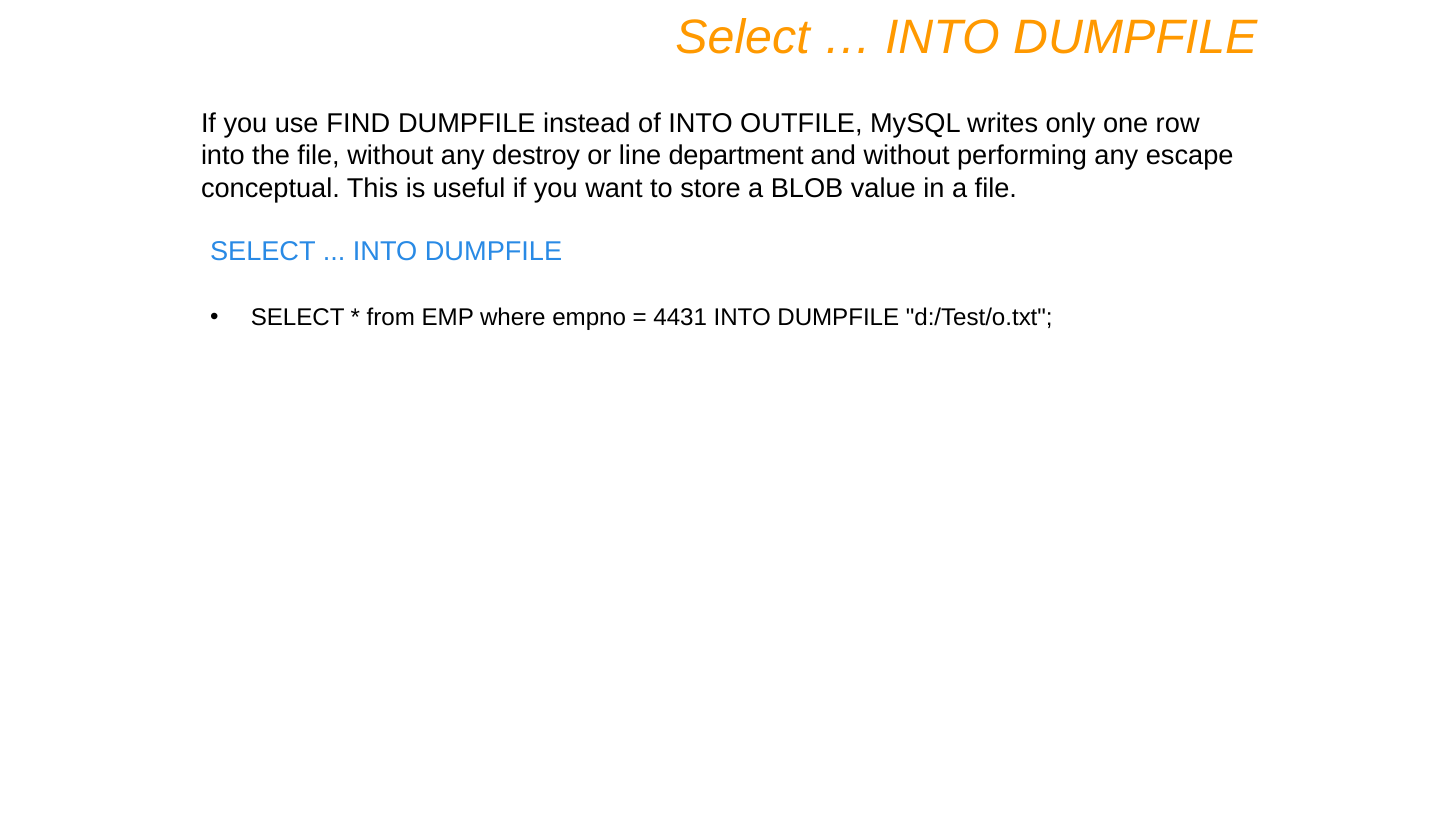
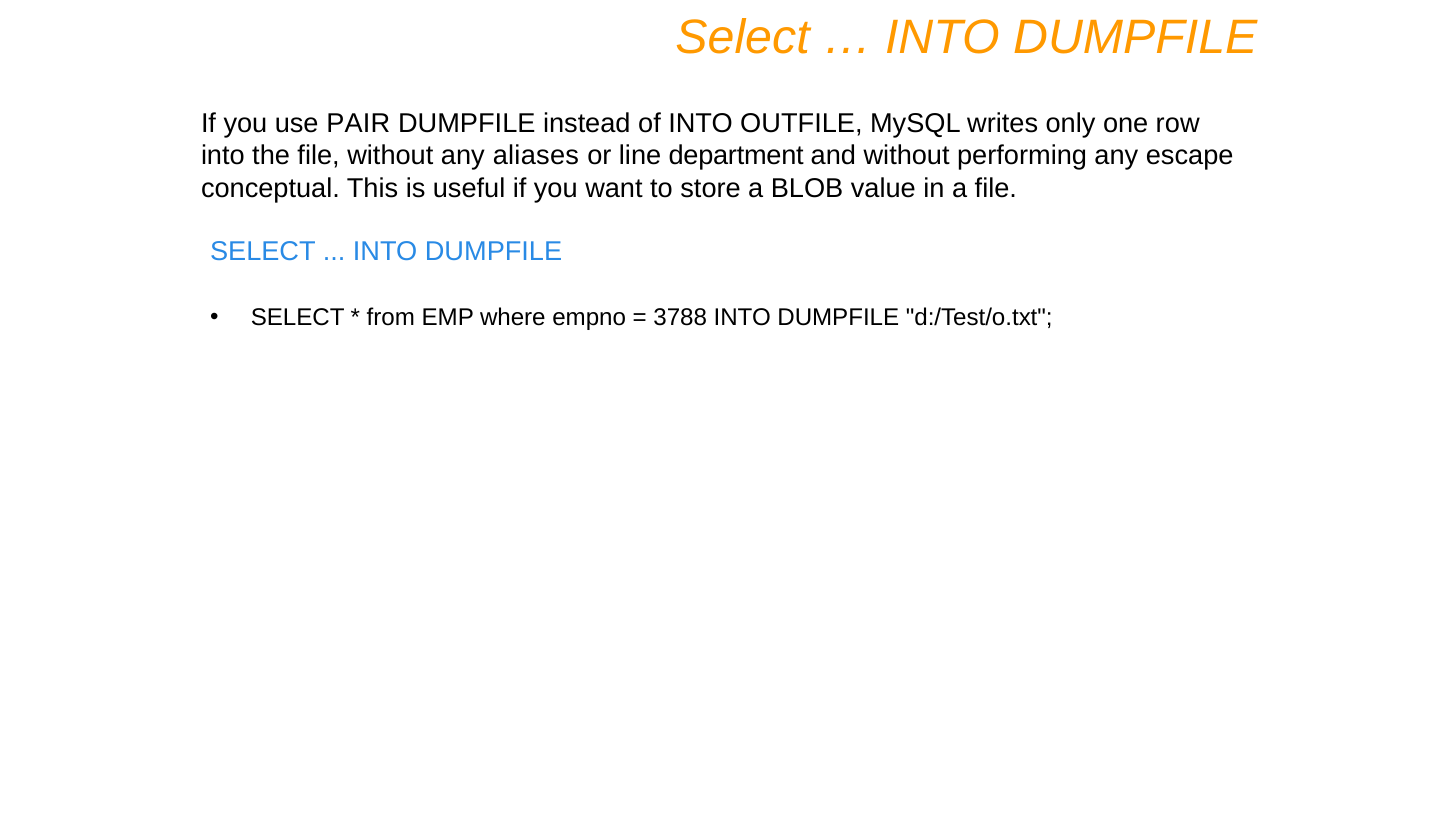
FIND: FIND -> PAIR
destroy: destroy -> aliases
4431: 4431 -> 3788
